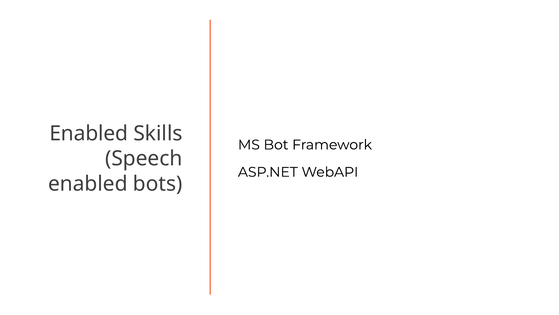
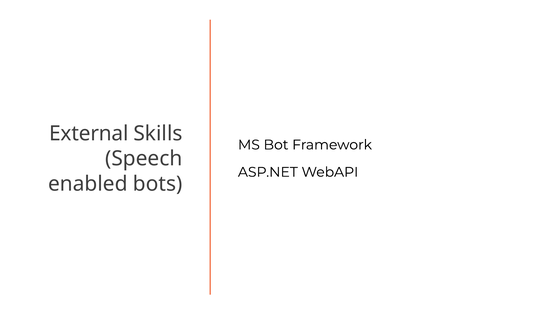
Enabled at (89, 133): Enabled -> External
